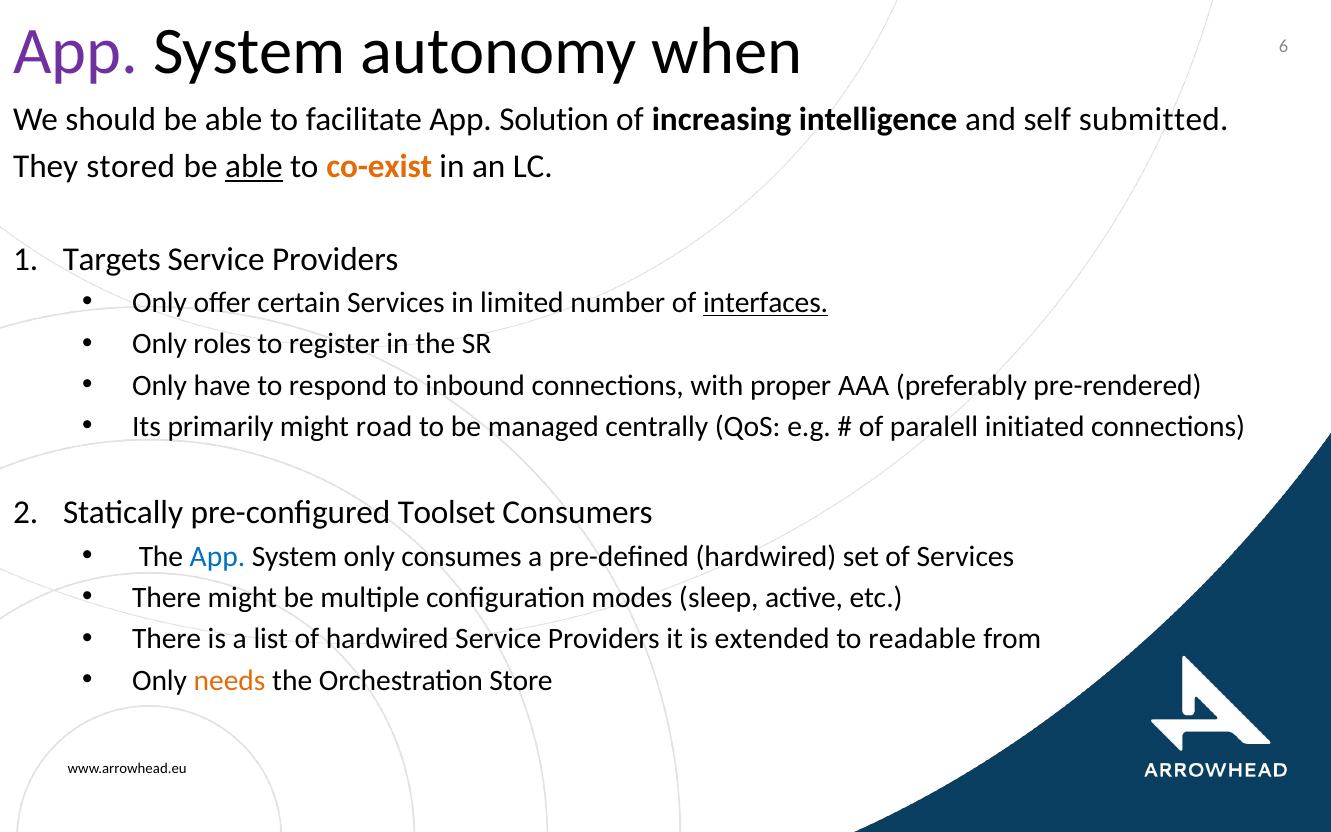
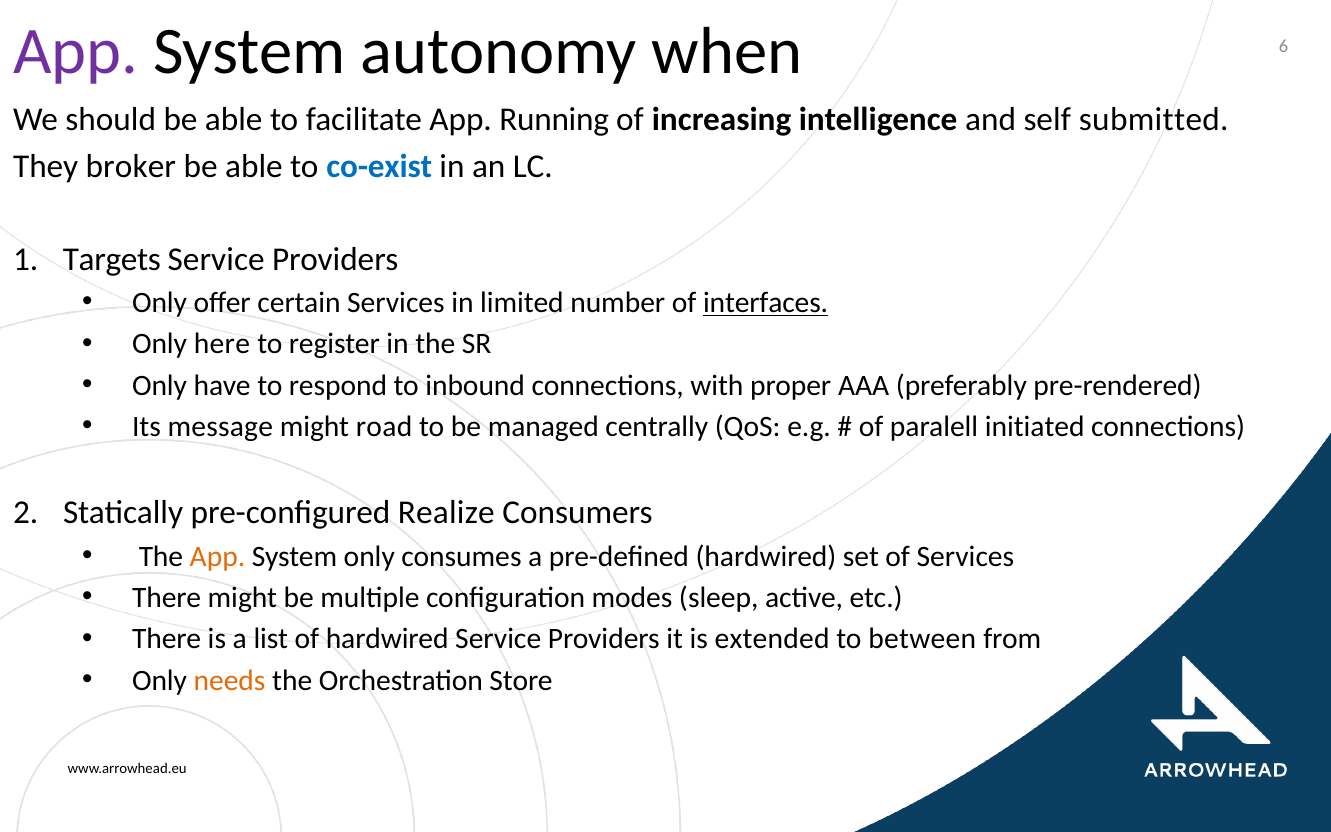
Solution: Solution -> Running
stored: stored -> broker
able at (254, 166) underline: present -> none
co-exist colour: orange -> blue
roles: roles -> here
primarily: primarily -> message
Toolset: Toolset -> Realize
App at (217, 556) colour: blue -> orange
readable: readable -> between
